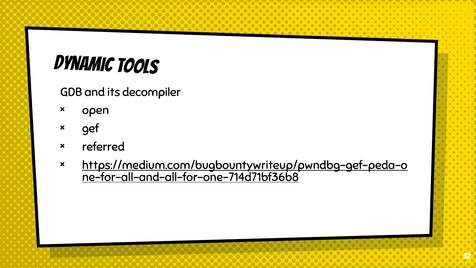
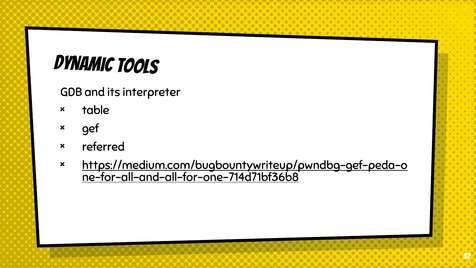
decompiler: decompiler -> interpreter
open: open -> table
